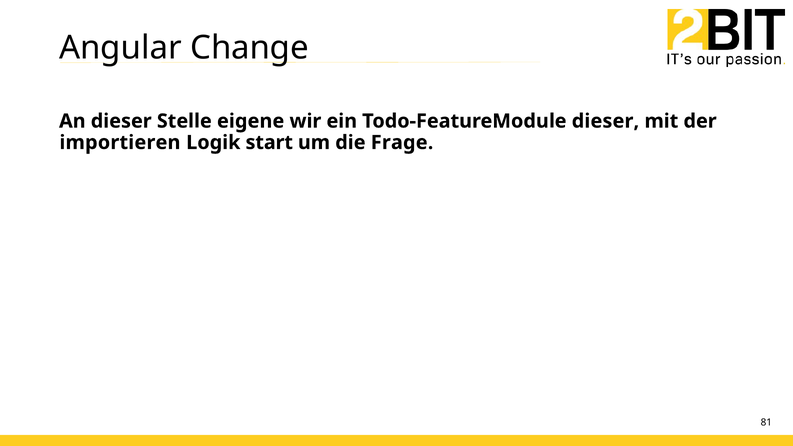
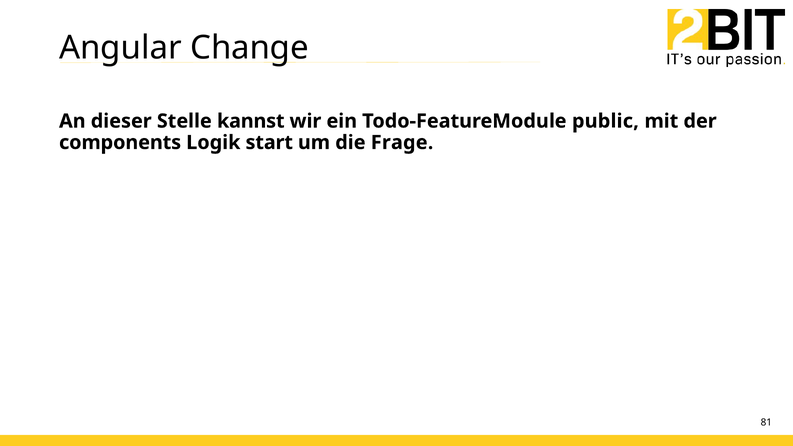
eigene: eigene -> kannst
Todo-FeatureModule dieser: dieser -> public
importieren: importieren -> components
